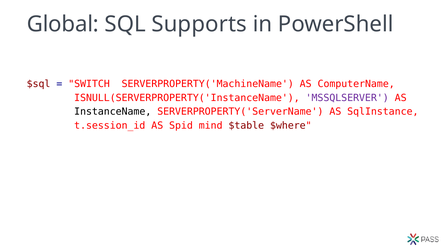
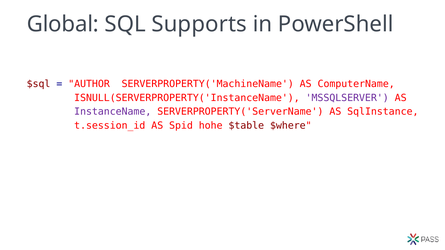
SWITCH: SWITCH -> AUTHOR
InstanceName colour: black -> purple
mind: mind -> hohe
